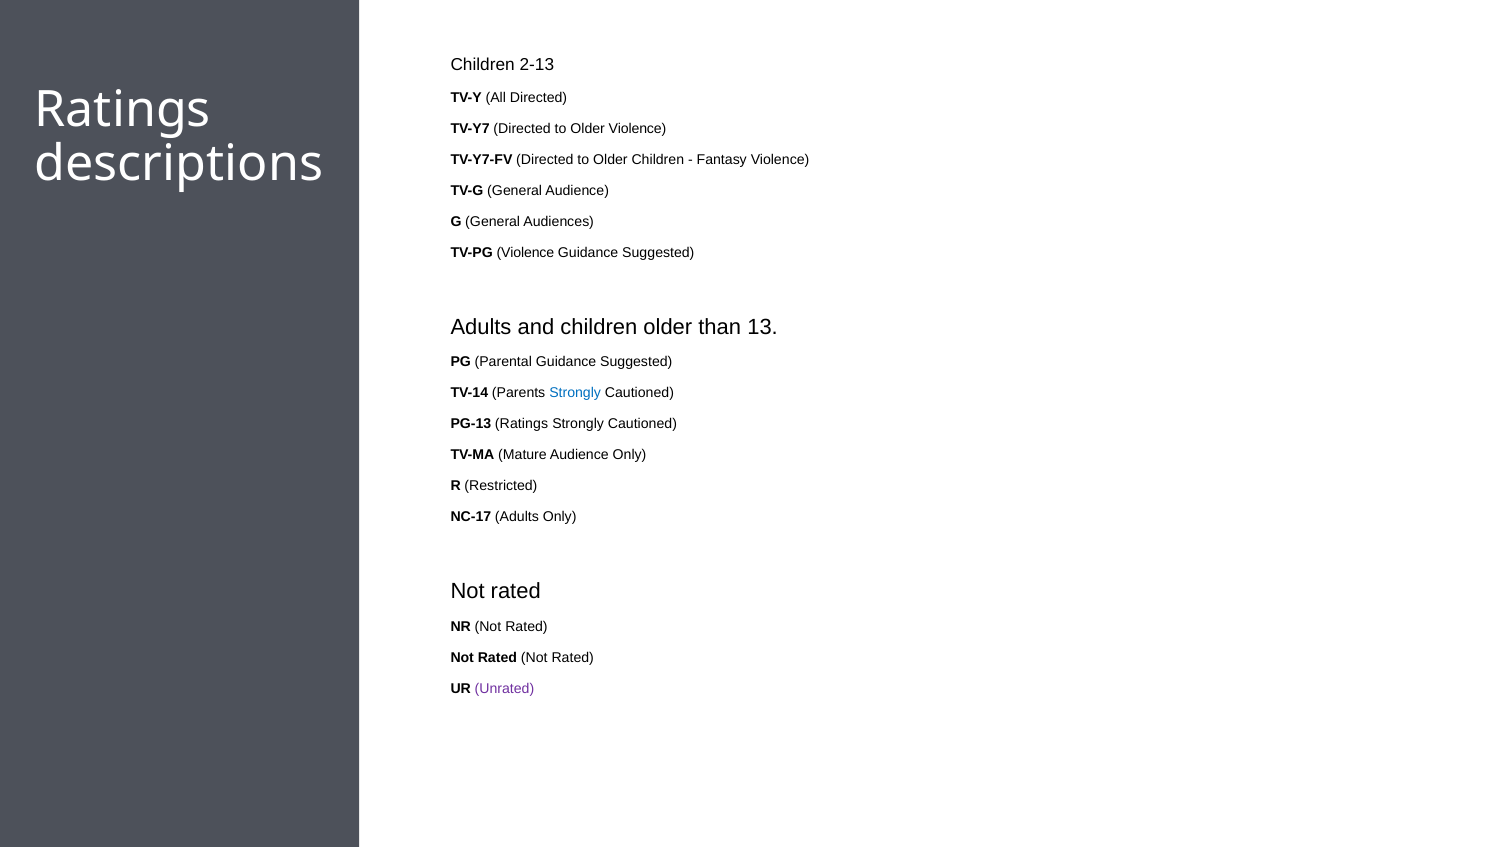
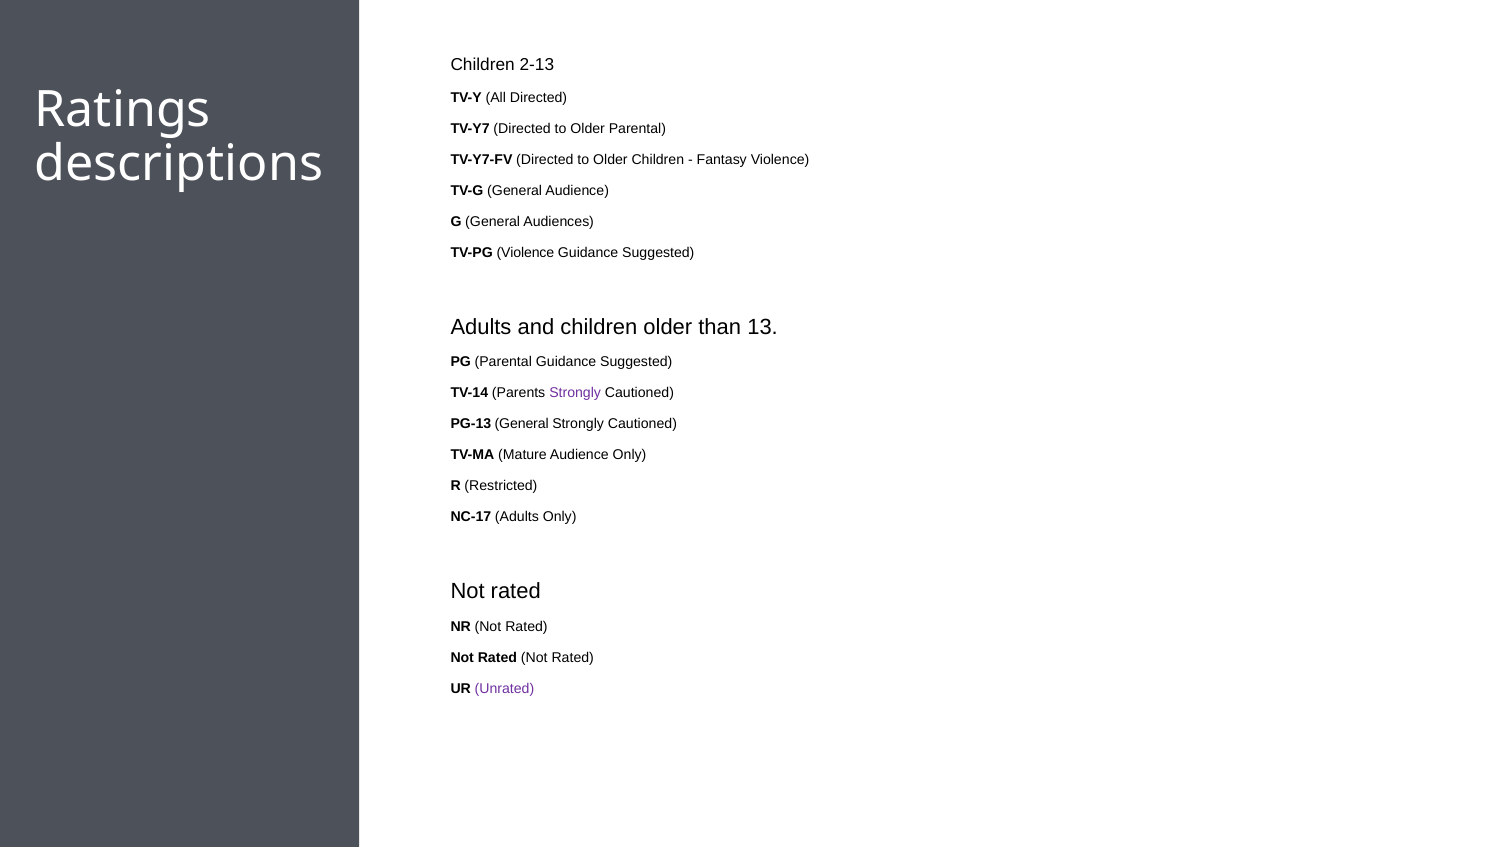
Older Violence: Violence -> Parental
Strongly at (575, 393) colour: blue -> purple
PG-13 Ratings: Ratings -> General
